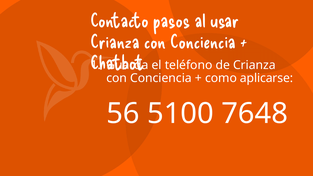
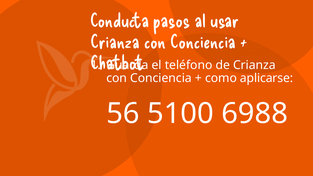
Contacto: Contacto -> Conducta
7648: 7648 -> 6988
